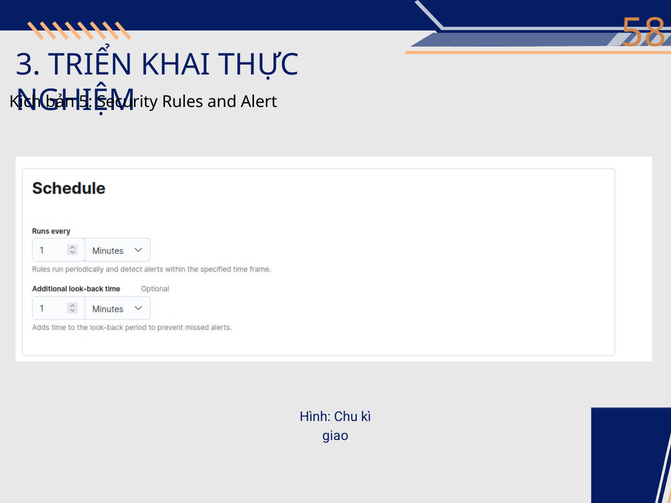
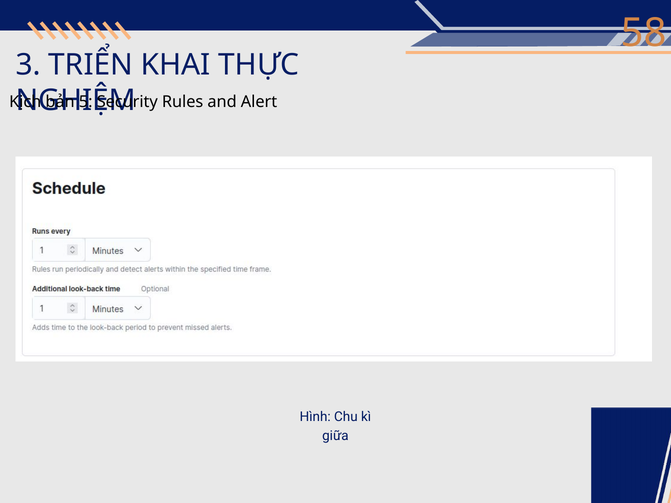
giao: giao -> giữa
